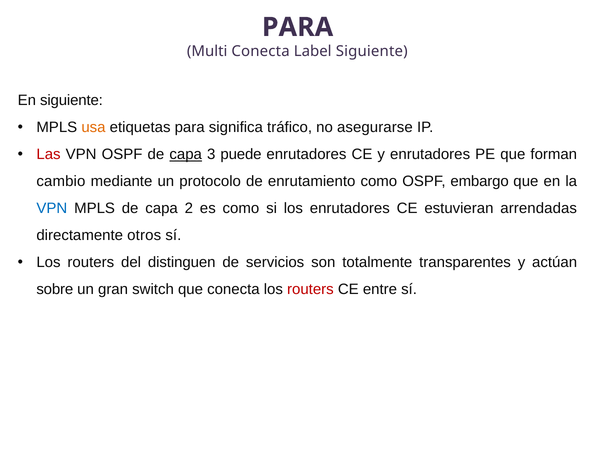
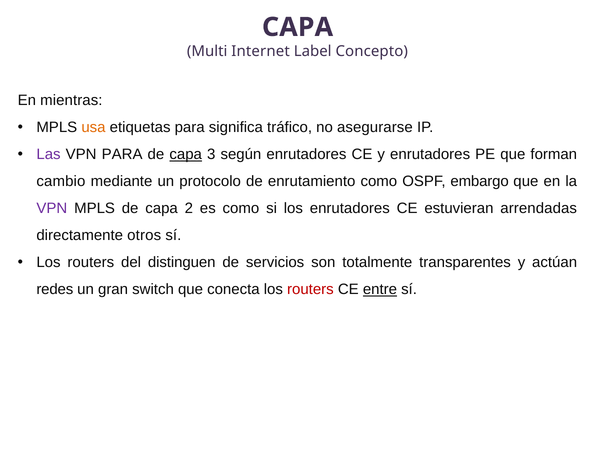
PARA at (298, 27): PARA -> CAPA
Multi Conecta: Conecta -> Internet
Label Siguiente: Siguiente -> Concepto
En siguiente: siguiente -> mientras
Las colour: red -> purple
VPN OSPF: OSPF -> PARA
puede: puede -> según
VPN at (52, 208) colour: blue -> purple
sobre: sobre -> redes
entre underline: none -> present
